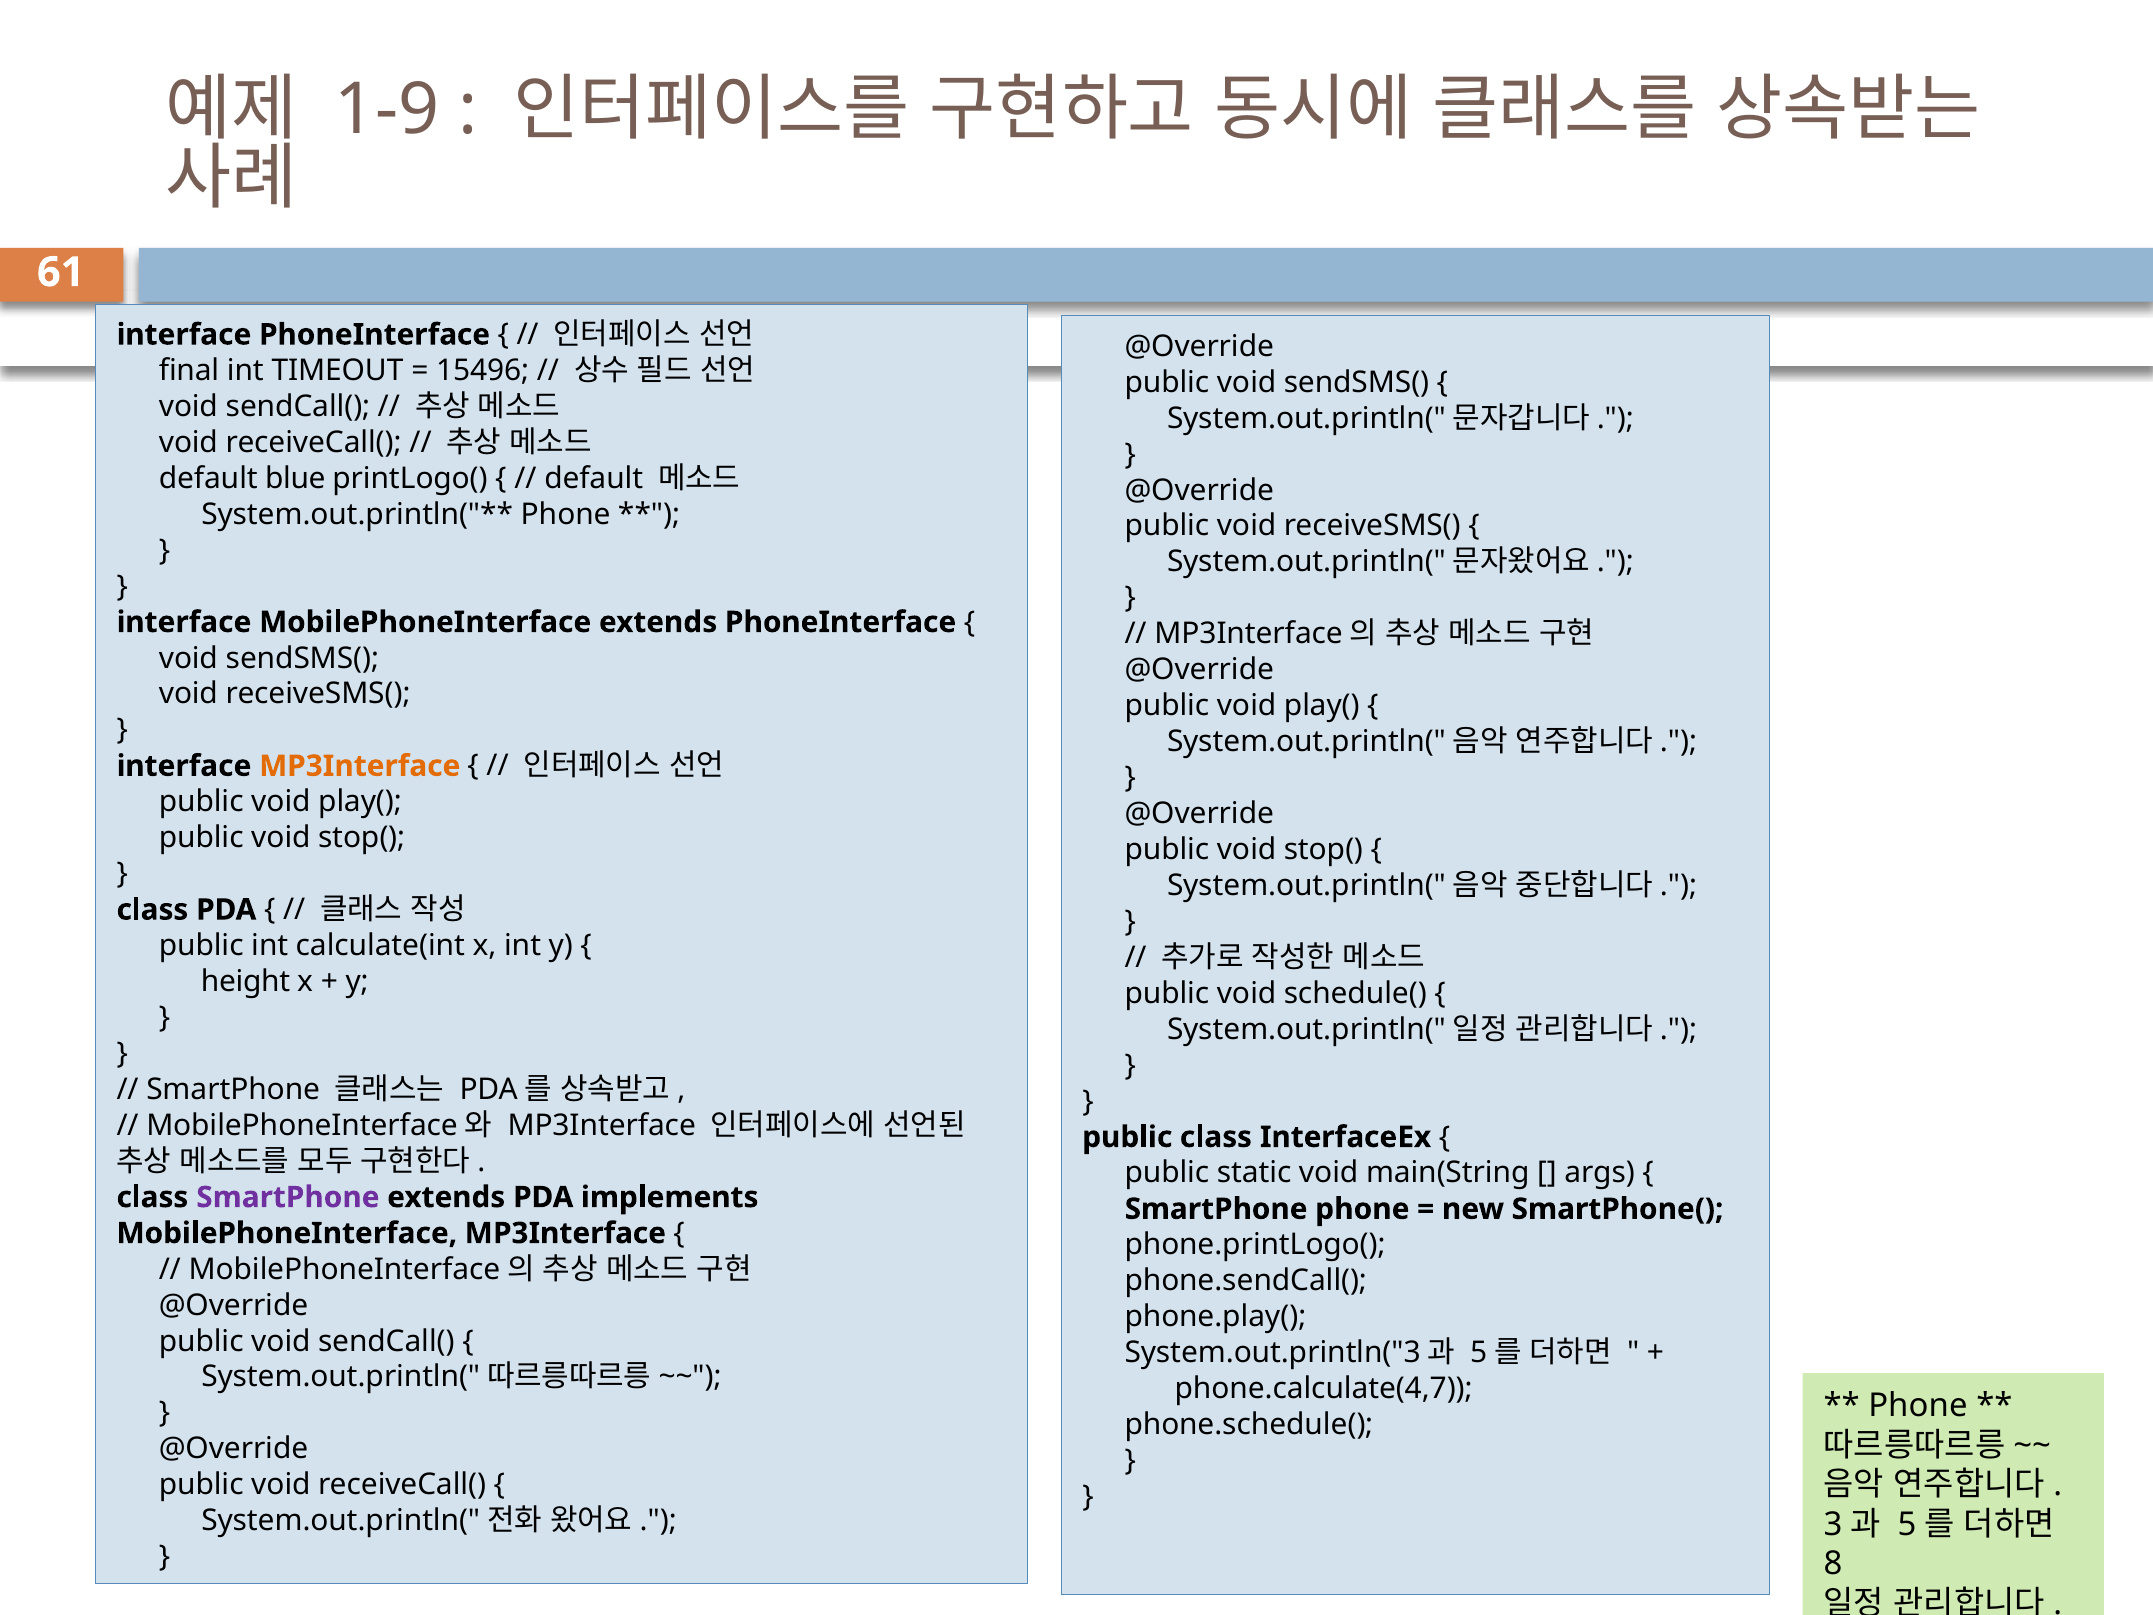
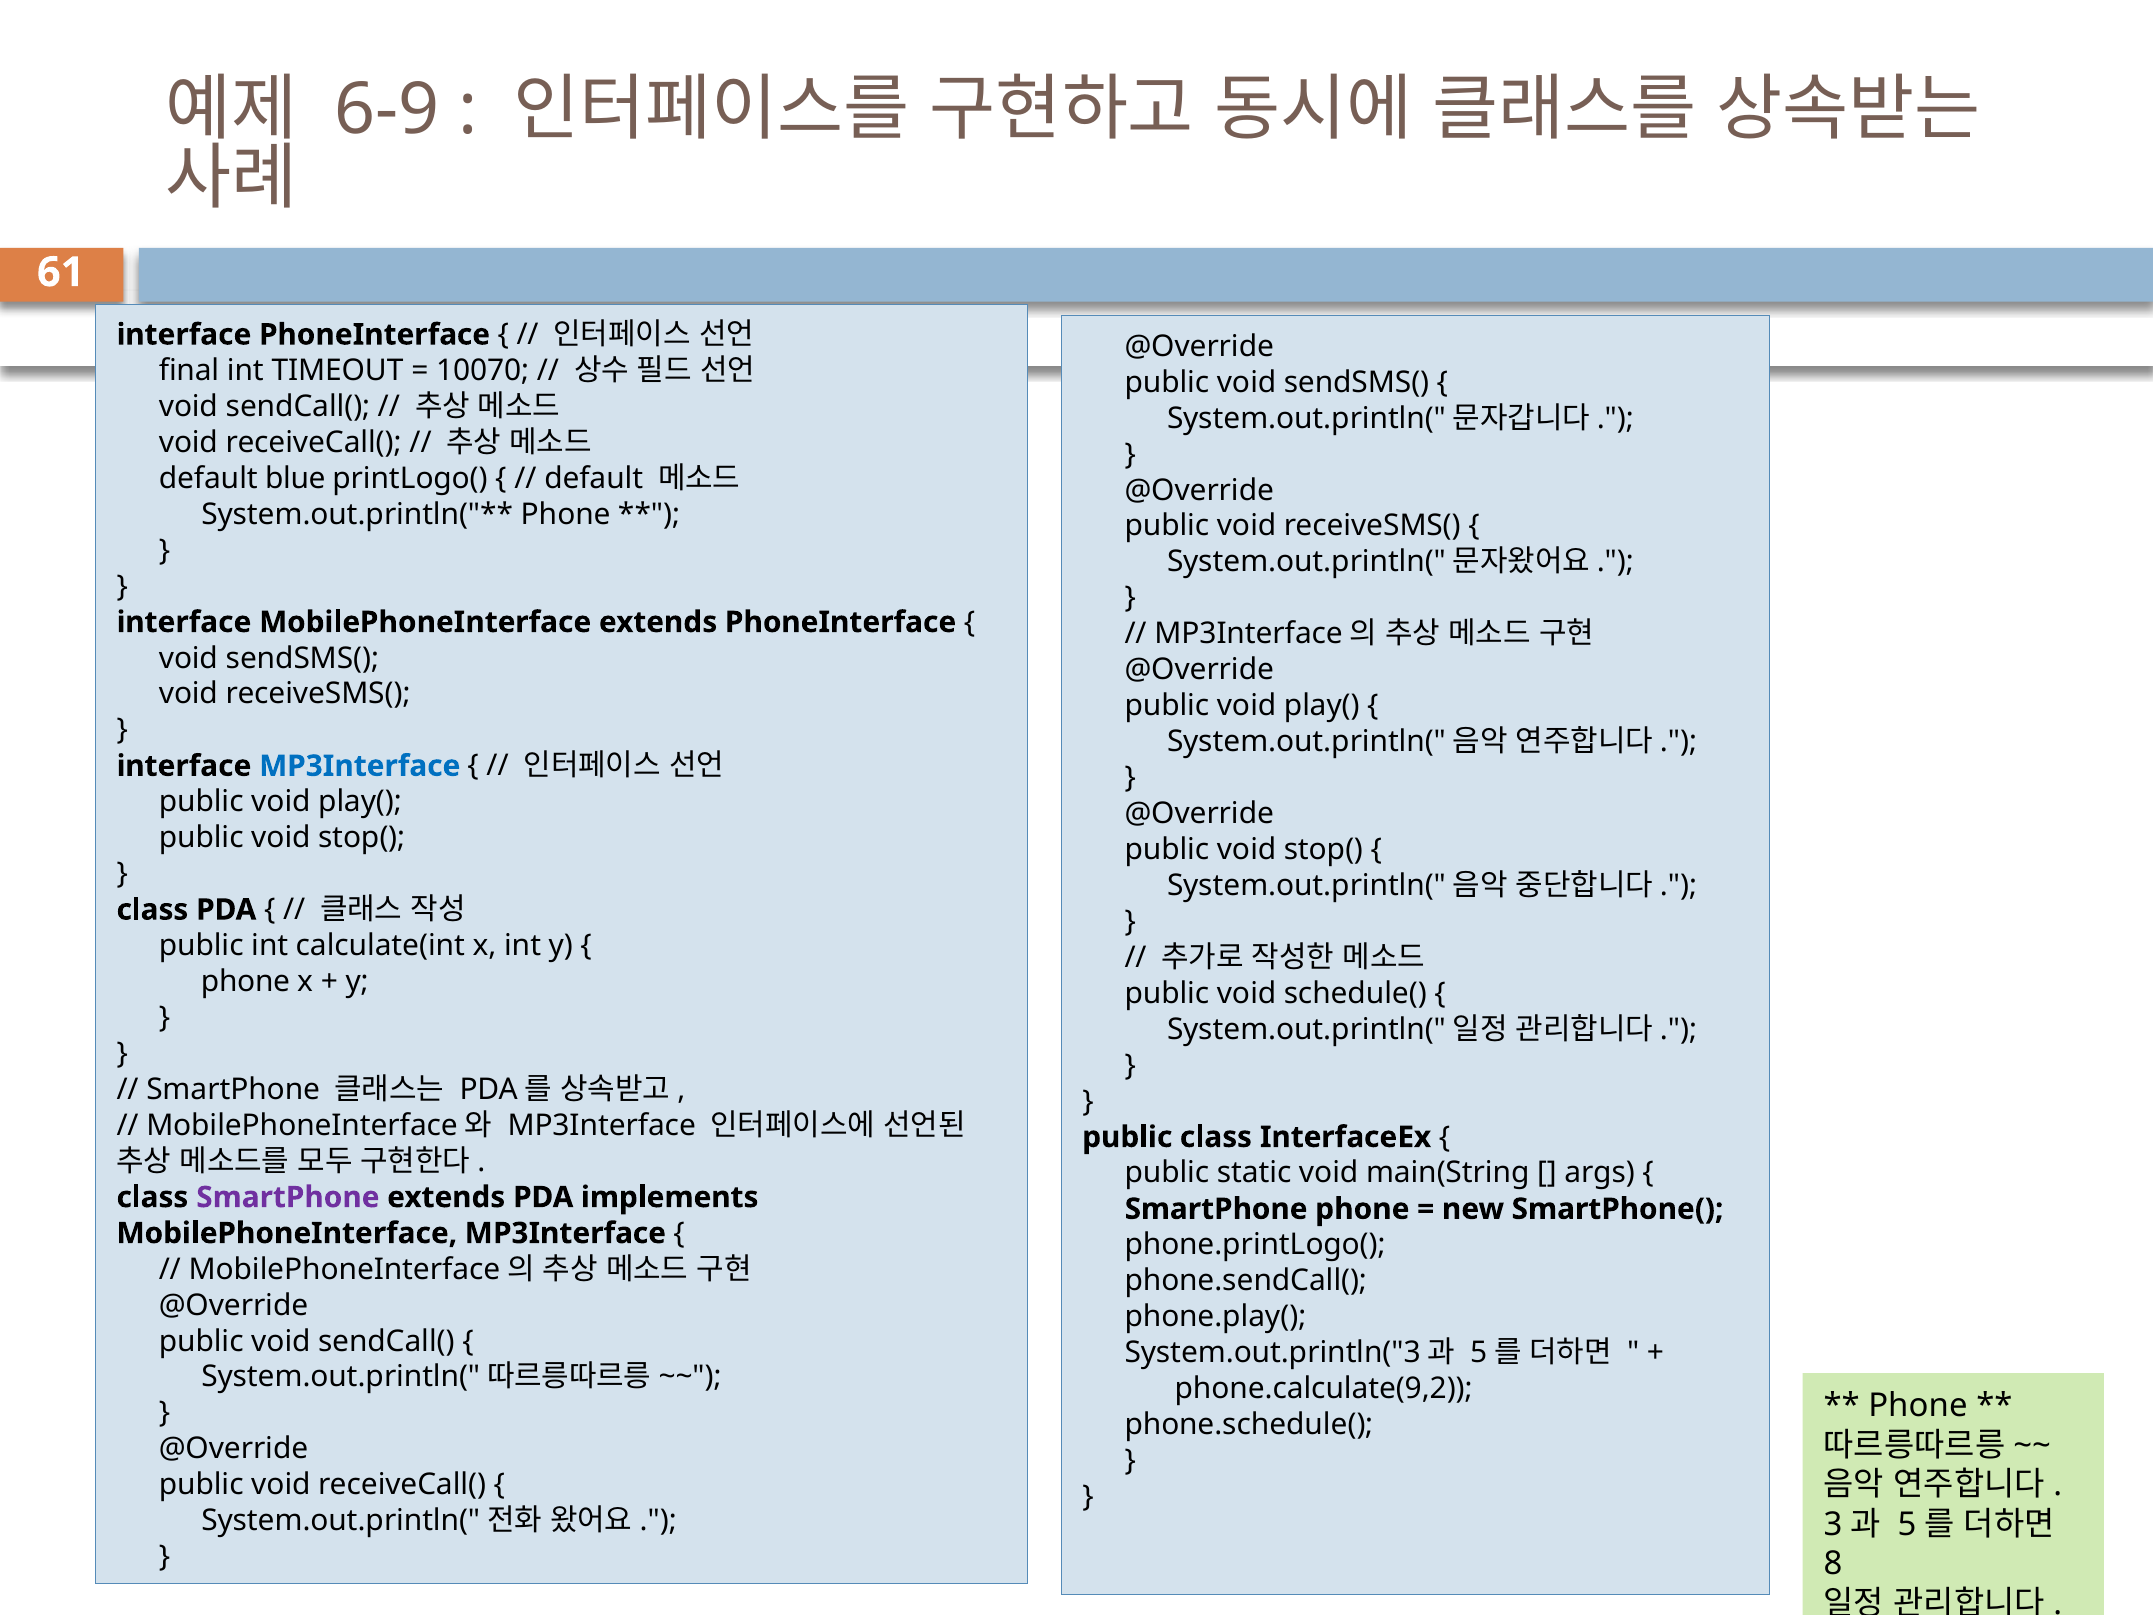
1-9: 1-9 -> 6-9
15496: 15496 -> 10070
MP3Interface at (360, 766) colour: orange -> blue
height at (246, 982): height -> phone
phone.calculate(4,7: phone.calculate(4,7 -> phone.calculate(9,2
